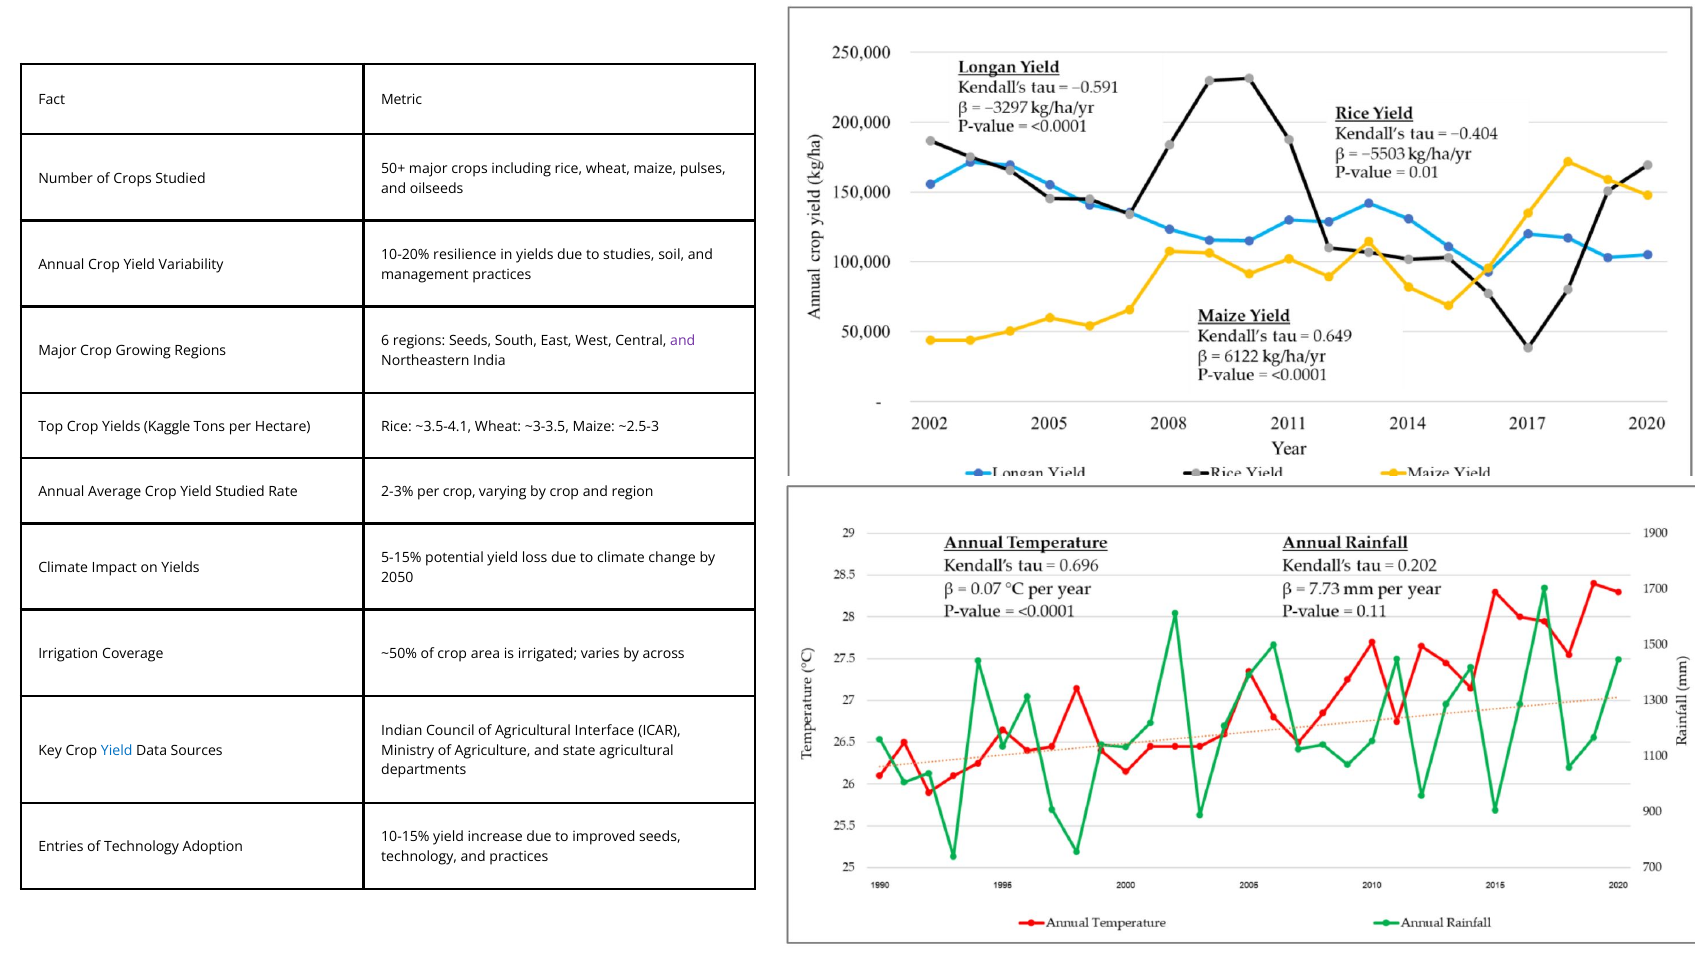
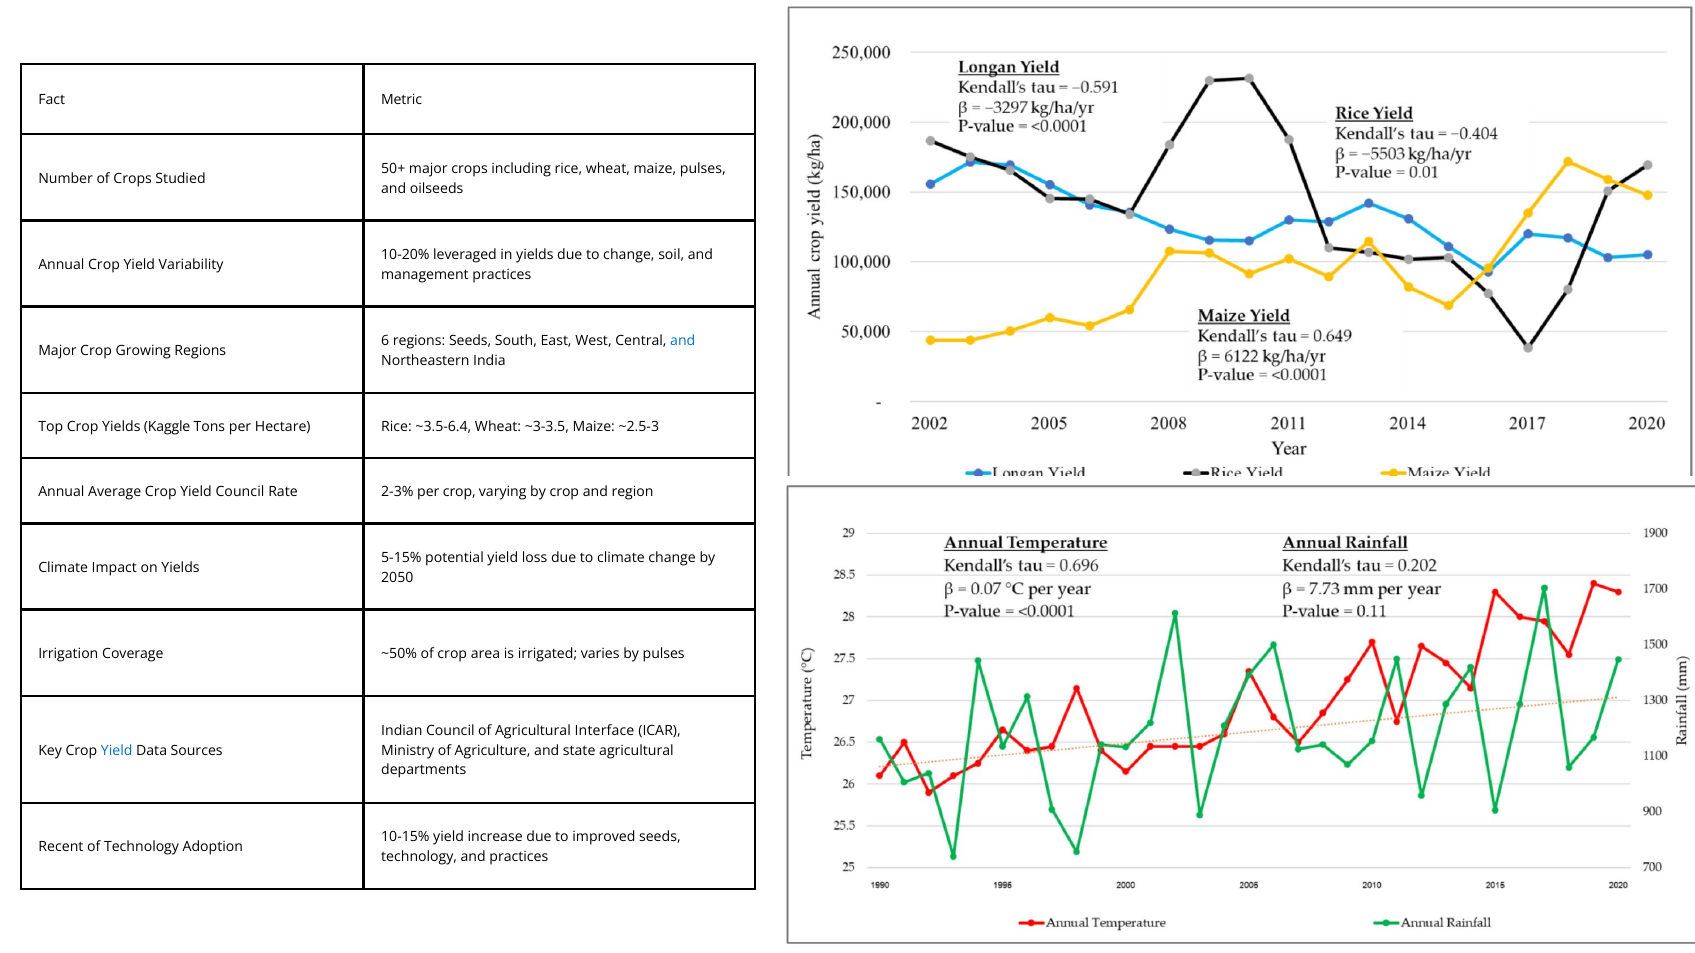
resilience: resilience -> leveraged
to studies: studies -> change
and at (683, 341) colour: purple -> blue
~3.5-4.1: ~3.5-4.1 -> ~3.5-6.4
Yield Studied: Studied -> Council
by across: across -> pulses
Entries: Entries -> Recent
